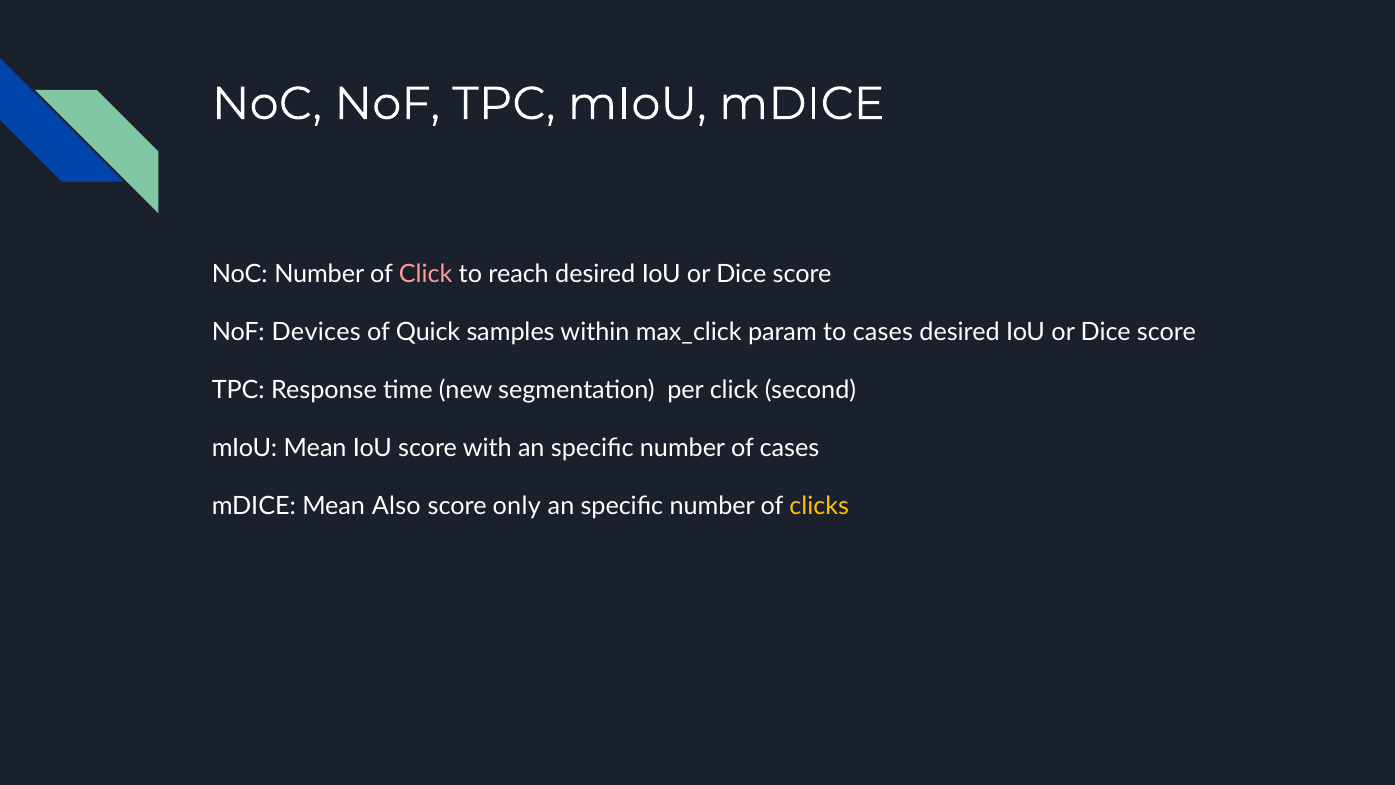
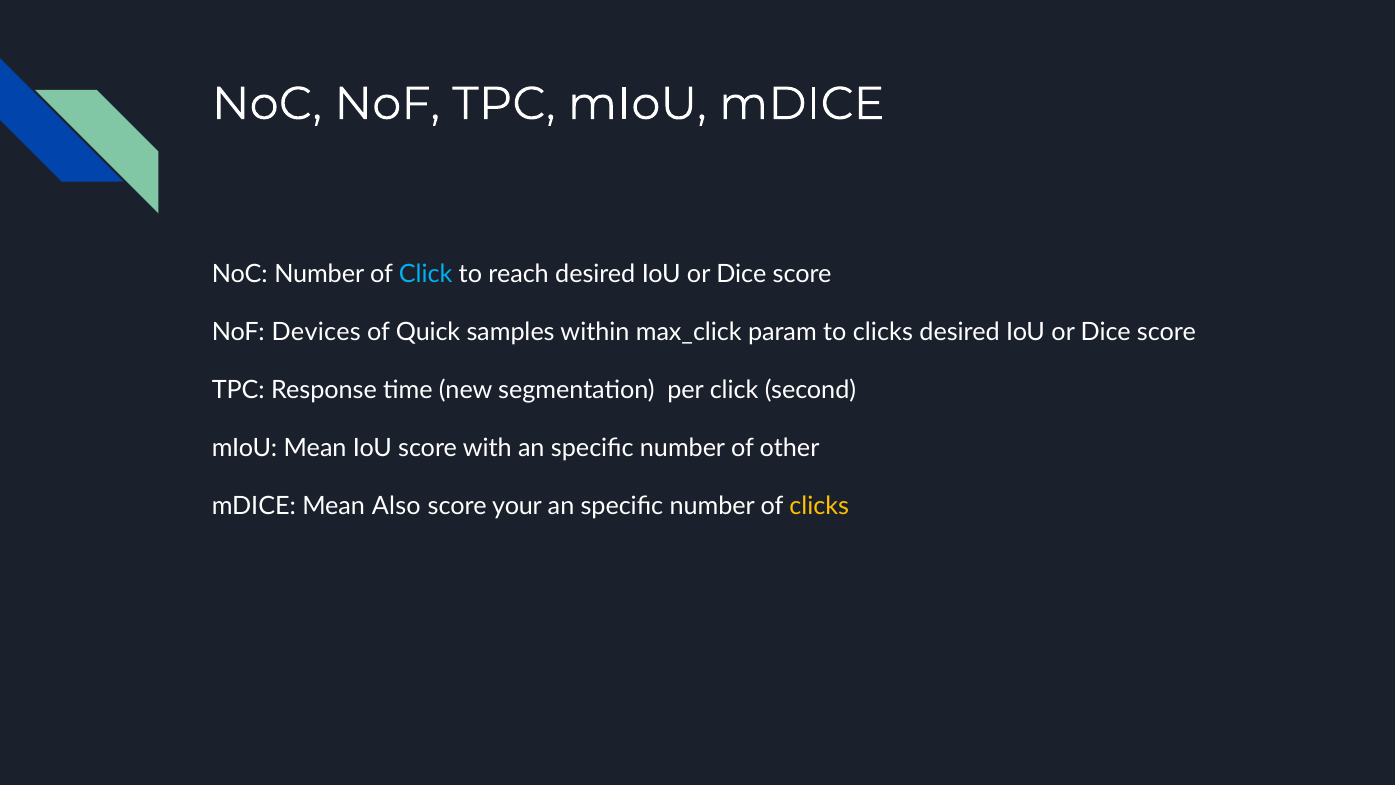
Click at (426, 274) colour: pink -> light blue
to cases: cases -> clicks
of cases: cases -> other
only: only -> your
